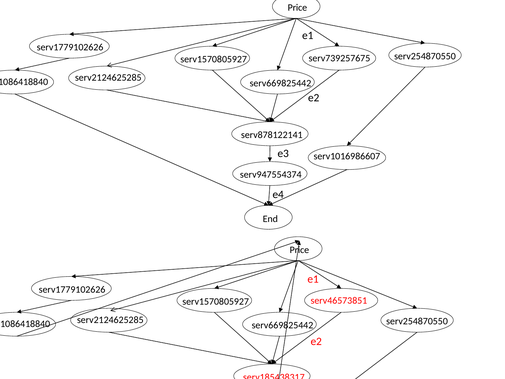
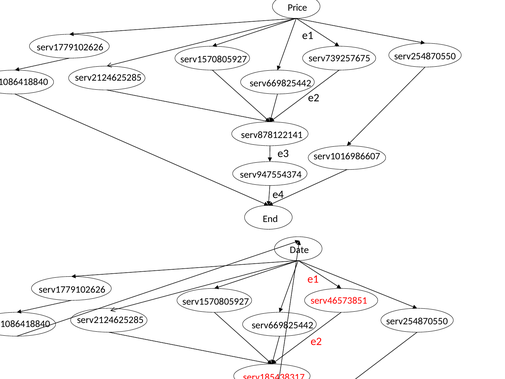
Price at (299, 250): Price -> Date
